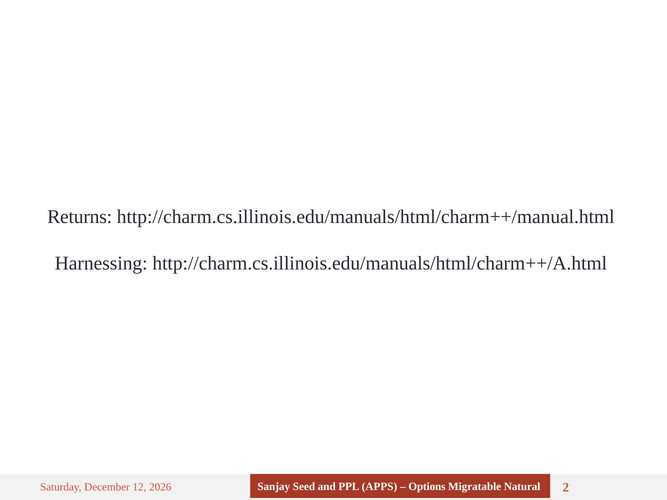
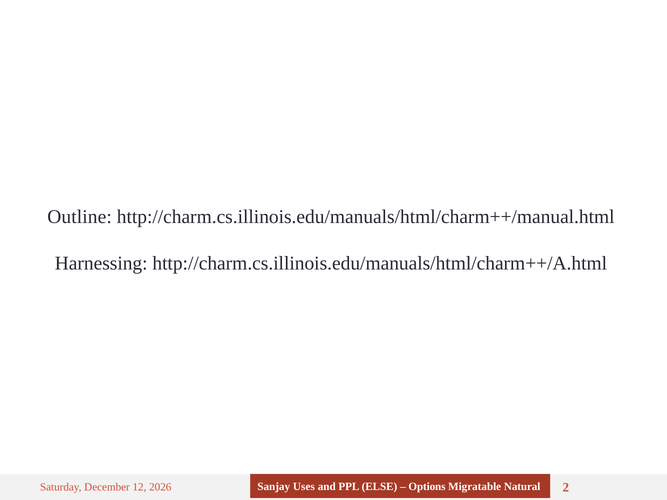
Returns: Returns -> Outline
Seed: Seed -> Uses
APPS: APPS -> ELSE
